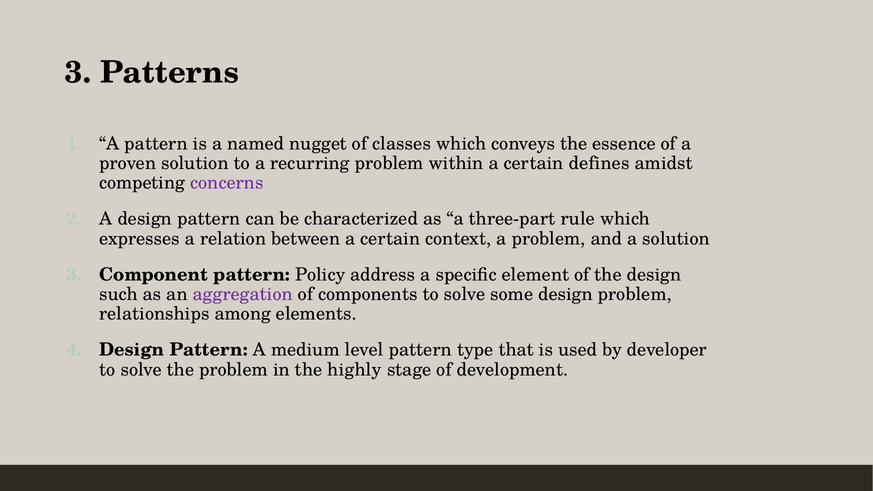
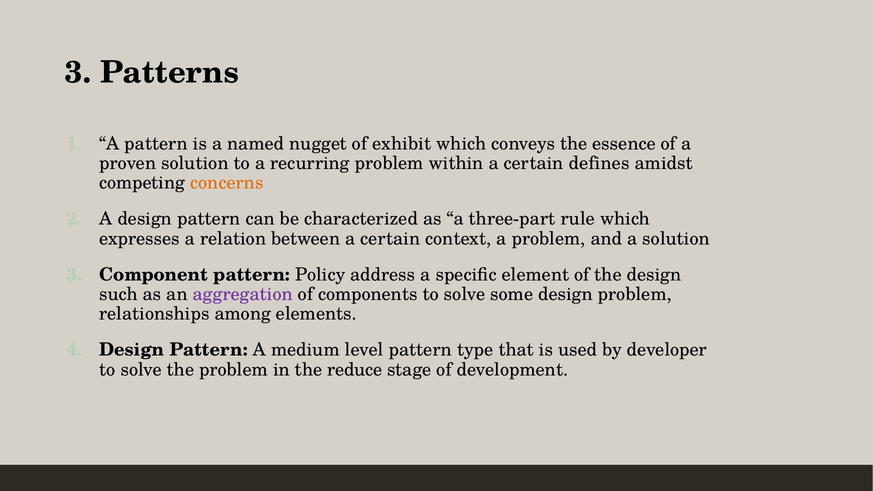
classes: classes -> exhibit
concerns colour: purple -> orange
highly: highly -> reduce
